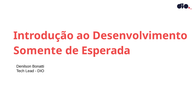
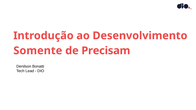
Esperada: Esperada -> Precisam
